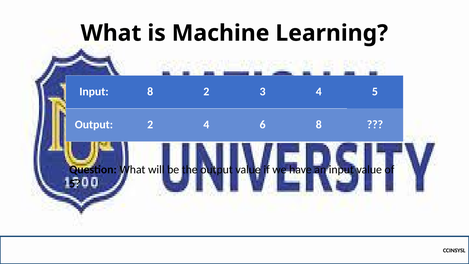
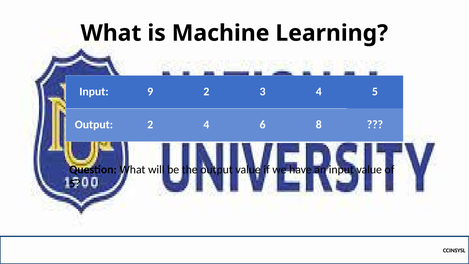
Input 8: 8 -> 9
